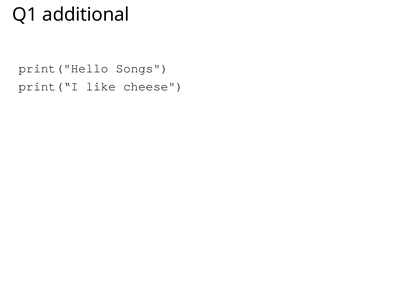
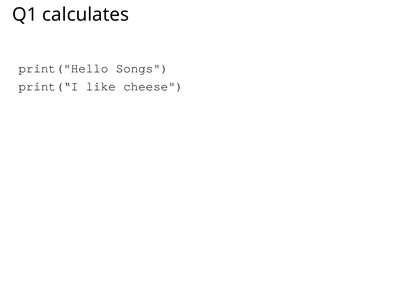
additional: additional -> calculates
